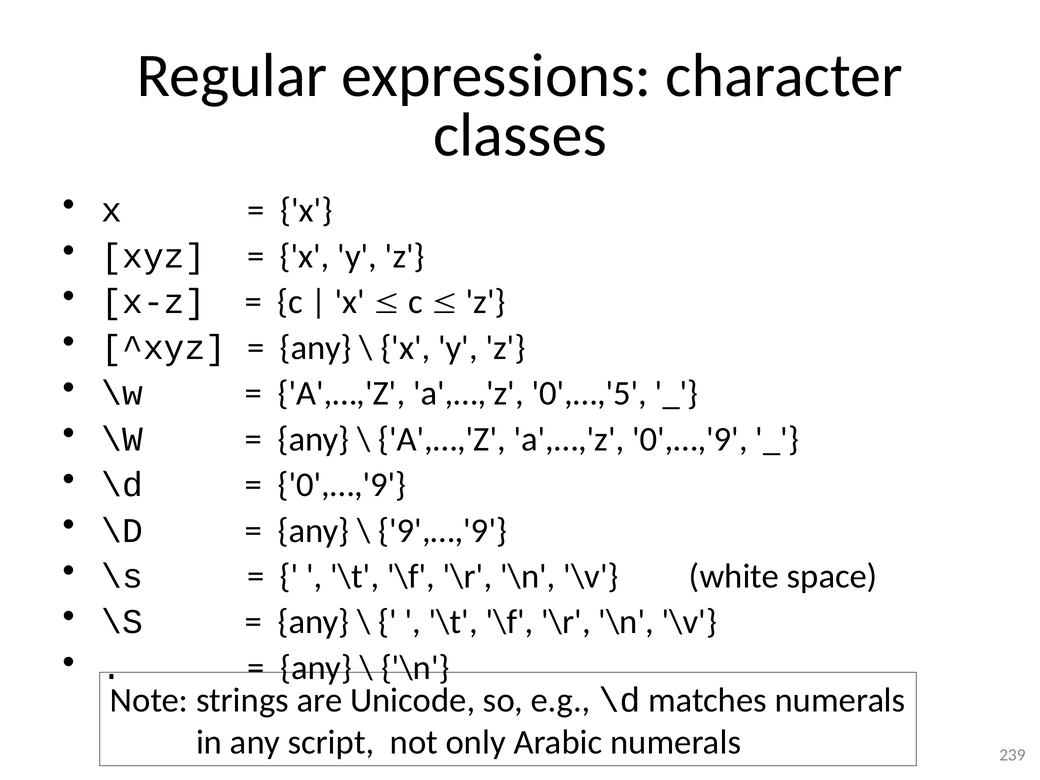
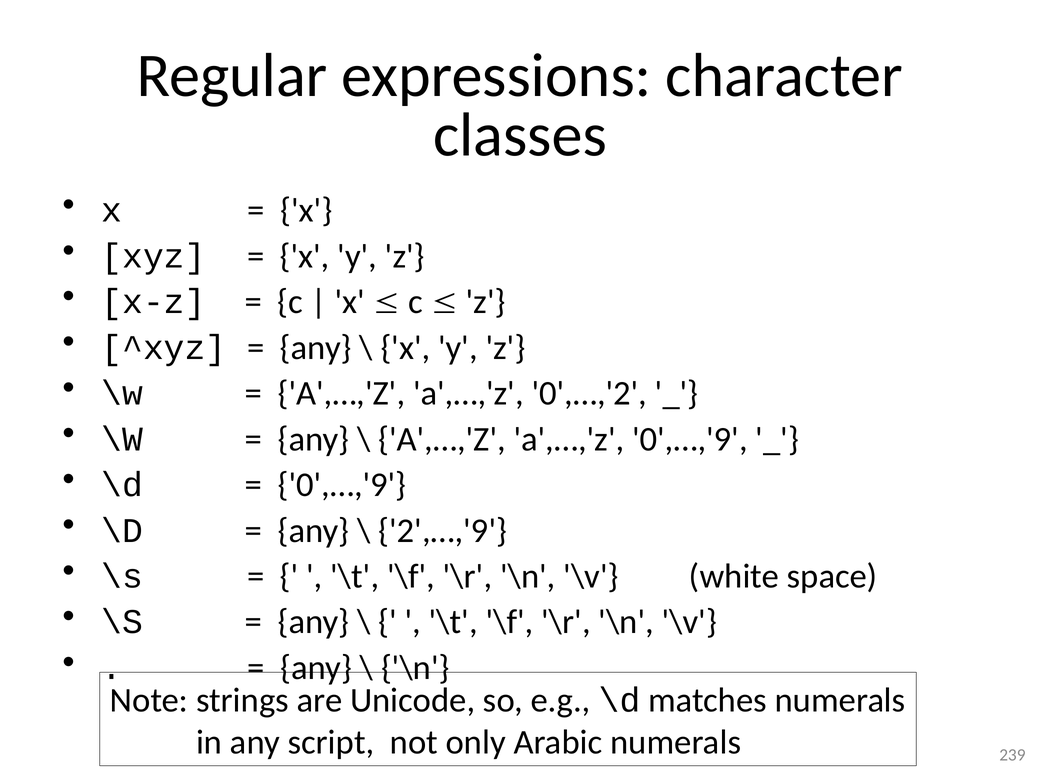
0',…,'5: 0',…,'5 -> 0',…,'2
9',…,'9: 9',…,'9 -> 2',…,'9
